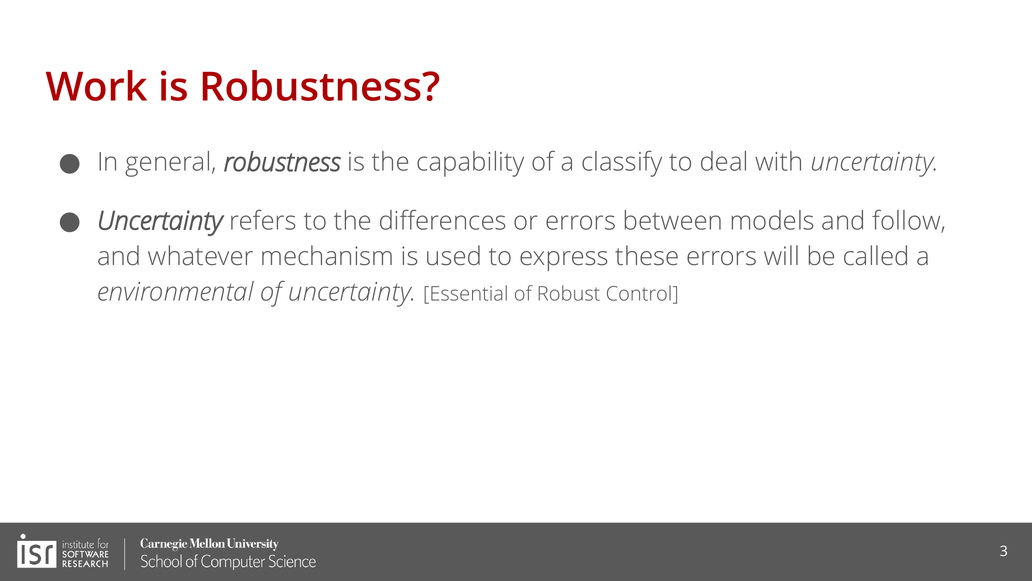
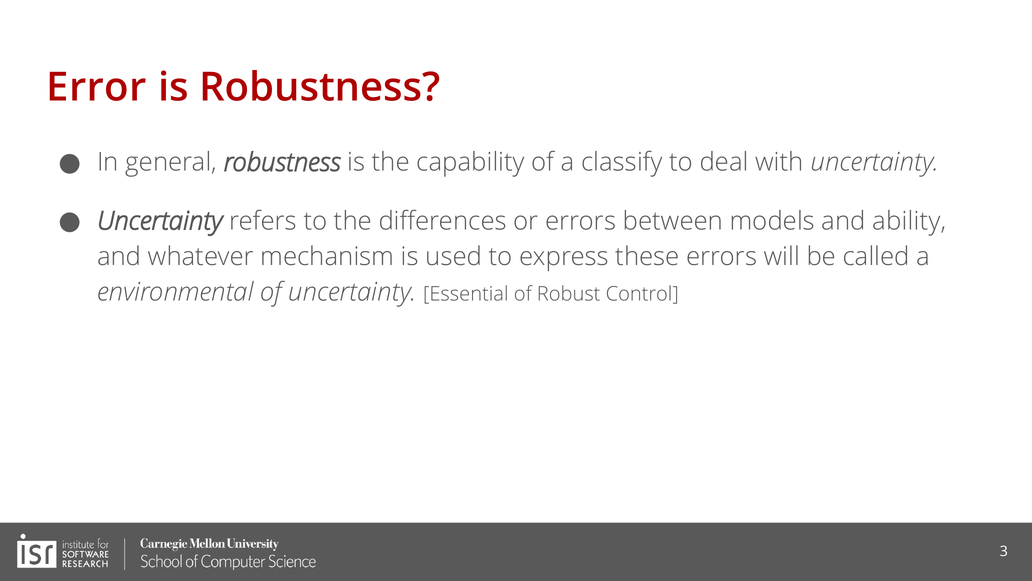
Work: Work -> Error
follow: follow -> ability
